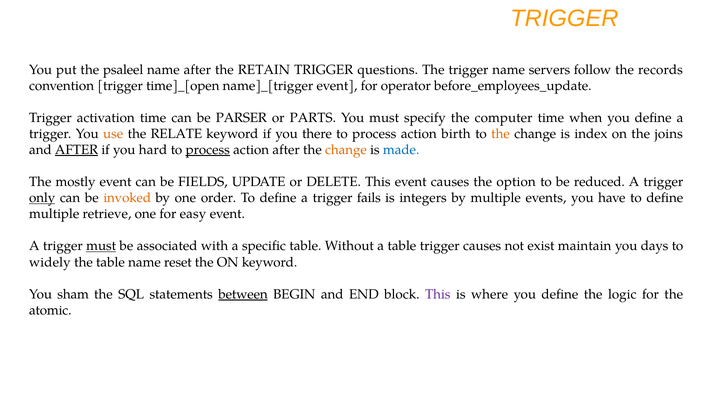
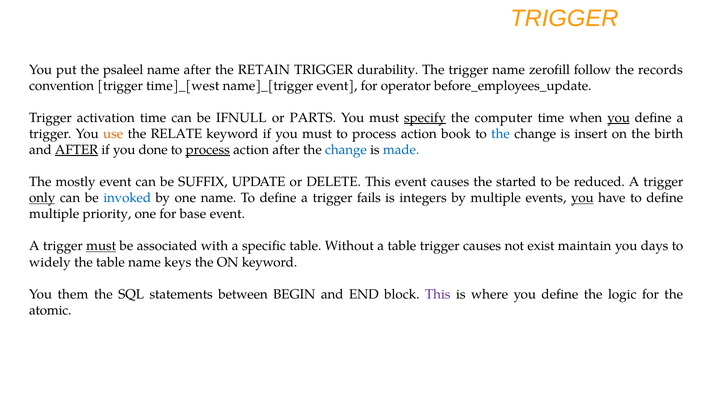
questions: questions -> durability
servers: servers -> zerofill
time]_[open: time]_[open -> time]_[west
PARSER: PARSER -> IFNULL
specify underline: none -> present
you at (619, 118) underline: none -> present
if you there: there -> must
birth: birth -> book
the at (501, 134) colour: orange -> blue
index: index -> insert
joins: joins -> birth
hard: hard -> done
change at (346, 150) colour: orange -> blue
FIELDS: FIELDS -> SUFFIX
option: option -> started
invoked colour: orange -> blue
one order: order -> name
you at (582, 198) underline: none -> present
retrieve: retrieve -> priority
easy: easy -> base
reset: reset -> keys
sham: sham -> them
between underline: present -> none
